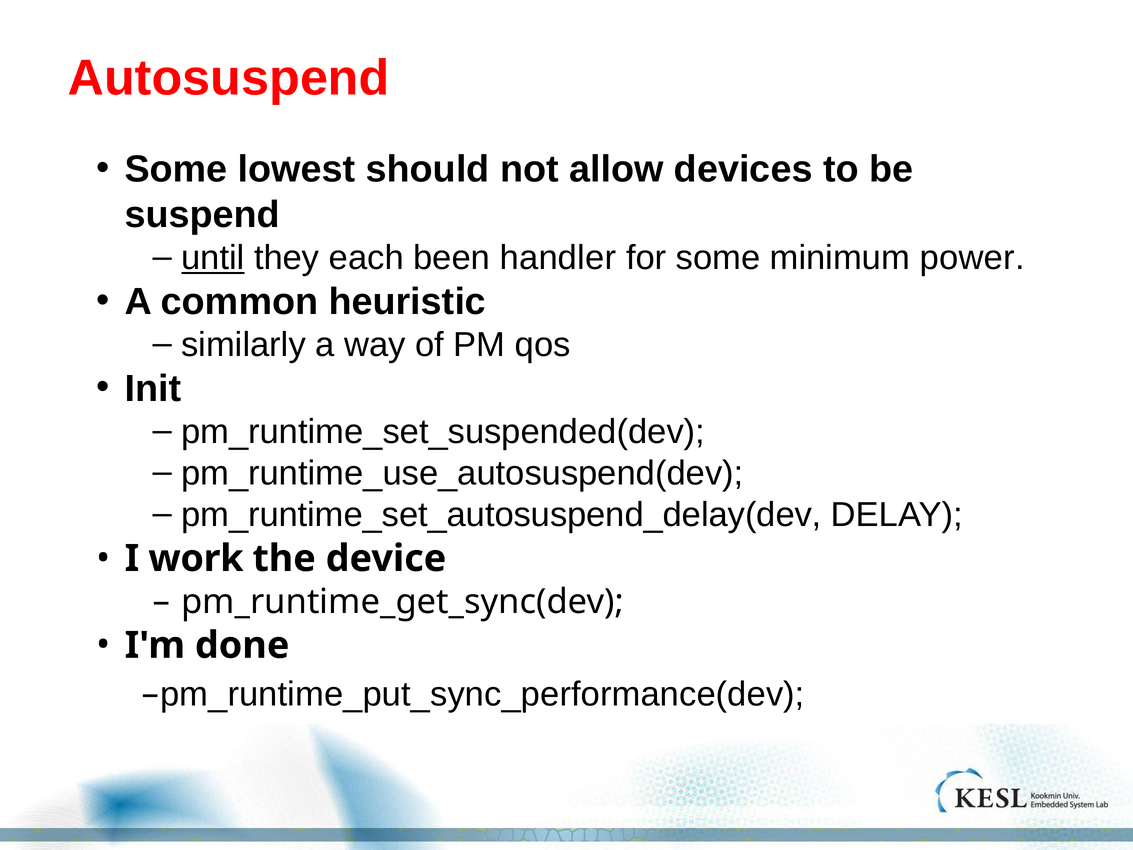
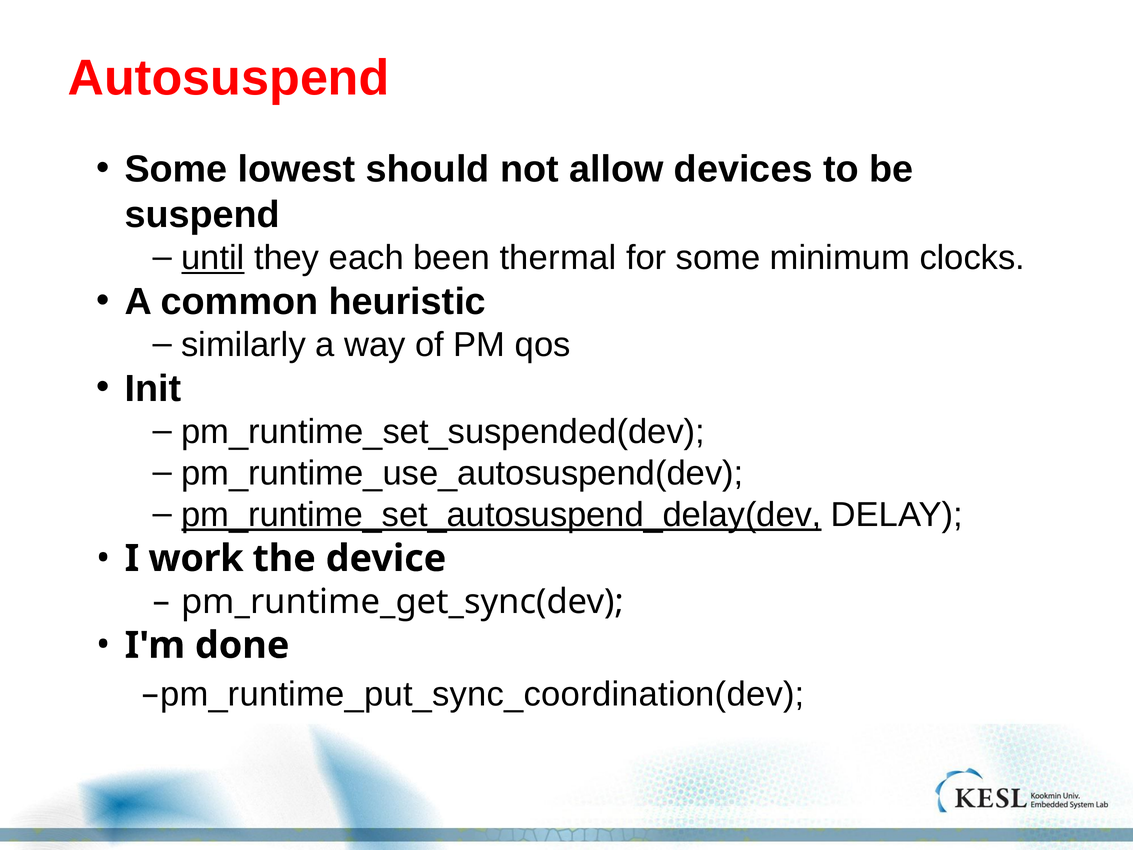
handler: handler -> thermal
power: power -> clocks
pm_runtime_set_autosuspend_delay(dev underline: none -> present
pm_runtime_put_sync_performance(dev: pm_runtime_put_sync_performance(dev -> pm_runtime_put_sync_coordination(dev
